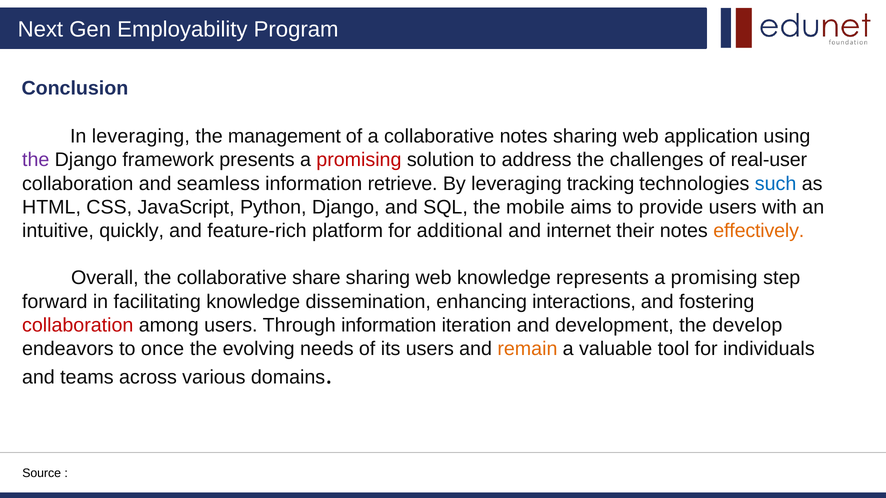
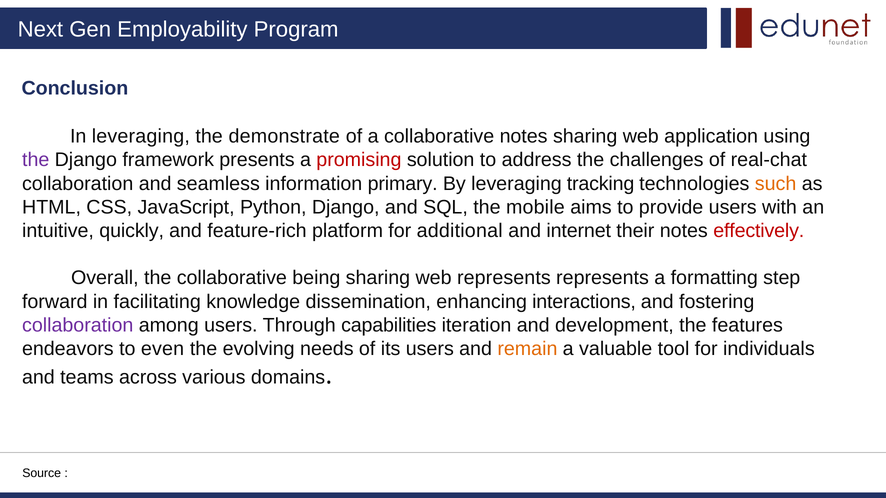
management: management -> demonstrate
real-user: real-user -> real-chat
retrieve: retrieve -> primary
such colour: blue -> orange
effectively colour: orange -> red
share: share -> being
web knowledge: knowledge -> represents
represents a promising: promising -> formatting
collaboration at (78, 325) colour: red -> purple
Through information: information -> capabilities
develop: develop -> features
once: once -> even
